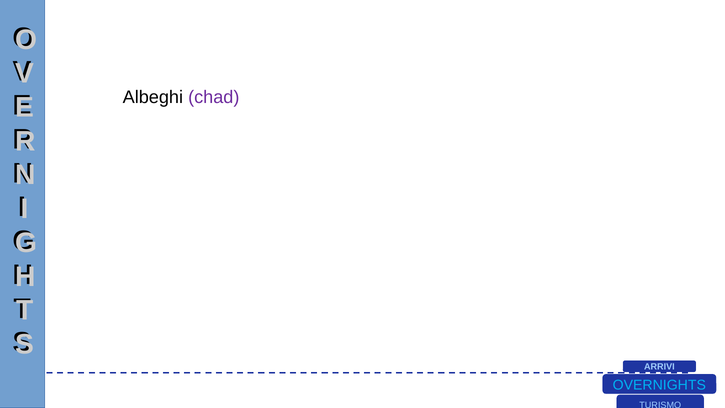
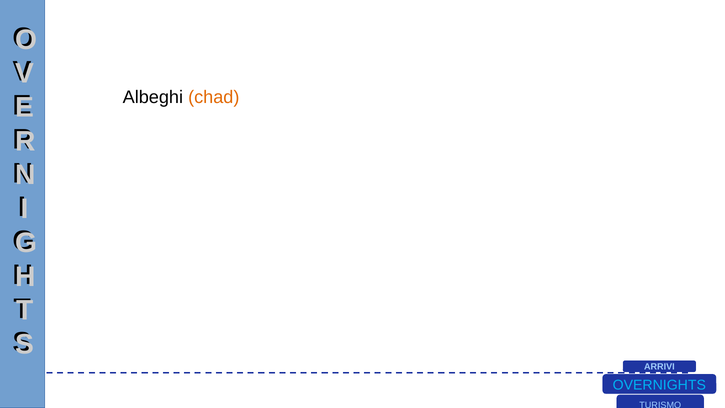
chad colour: purple -> orange
